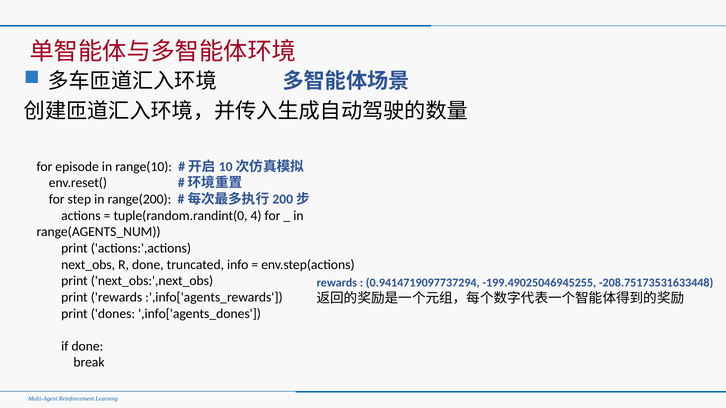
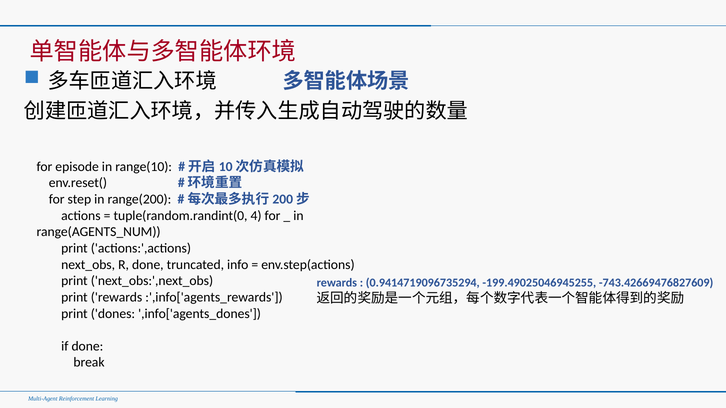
0.9414719097737294: 0.9414719097737294 -> 0.9414719096735294
-208.75173531633448: -208.75173531633448 -> -743.42669476827609
